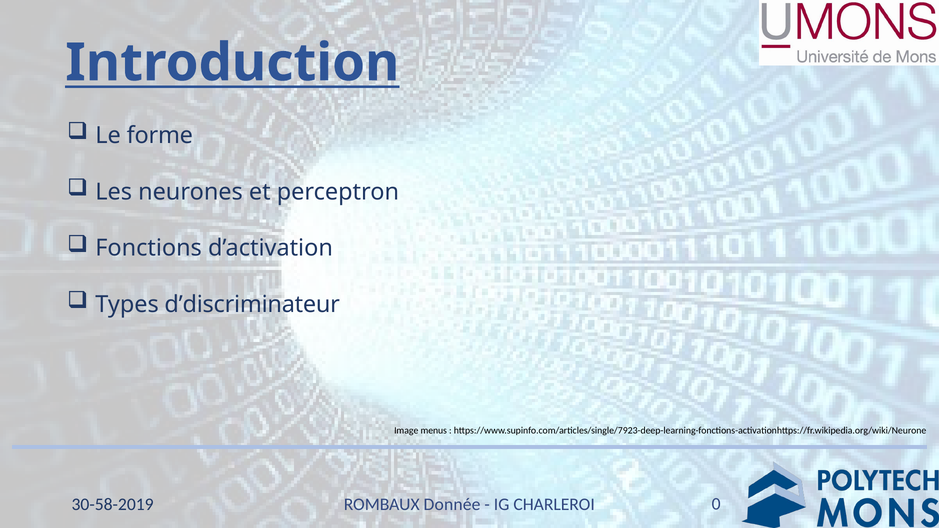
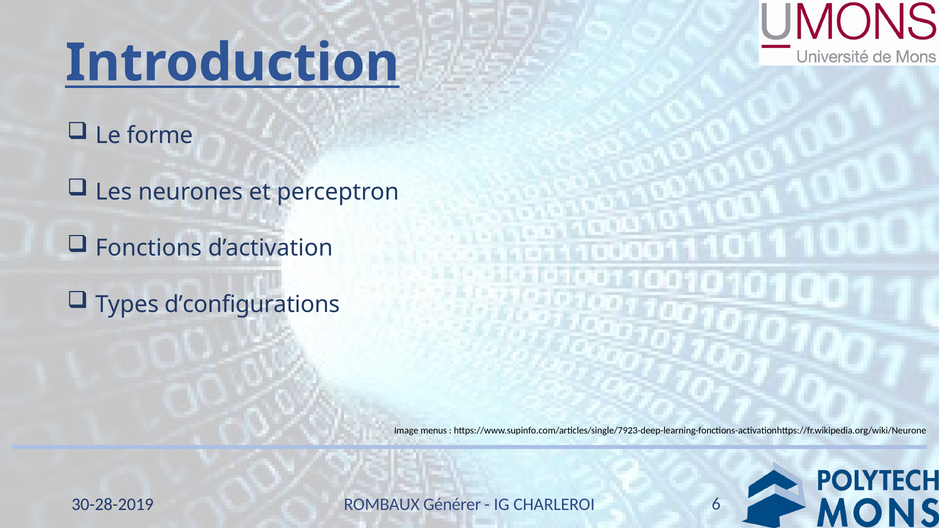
d’discriminateur: d’discriminateur -> d’configurations
Donnée: Donnée -> Générer
0: 0 -> 6
30-58-2019: 30-58-2019 -> 30-28-2019
